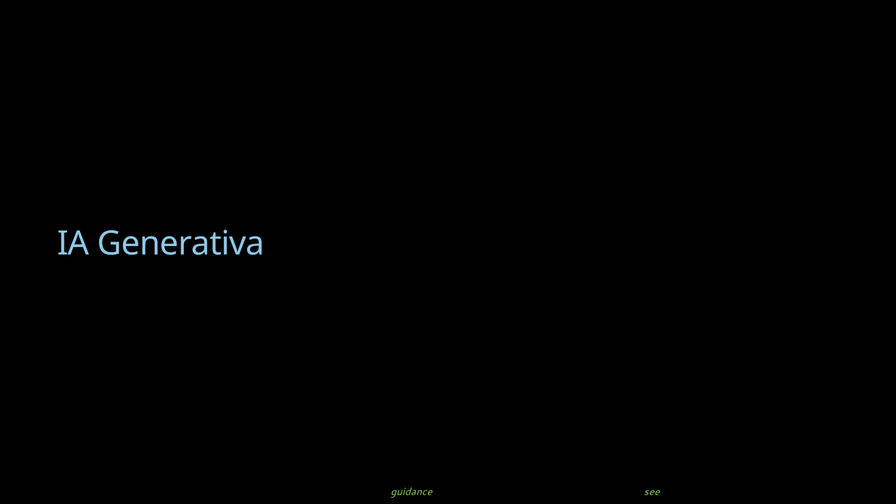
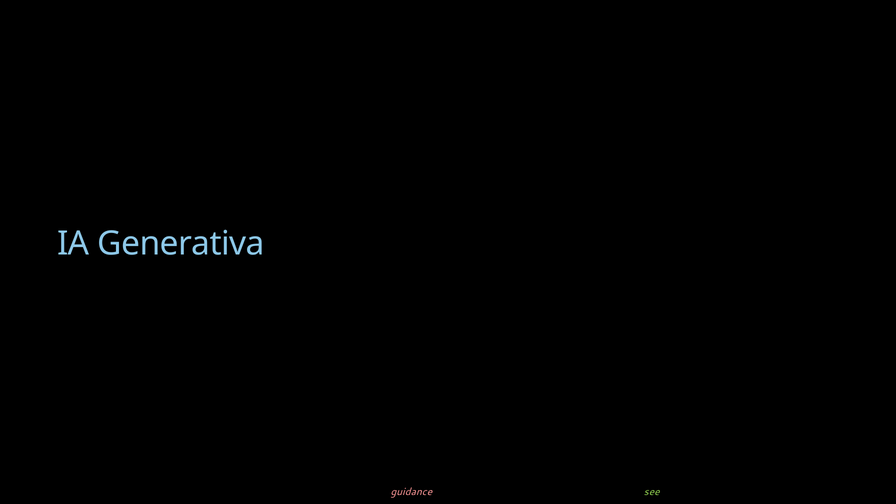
guidance colour: light green -> pink
